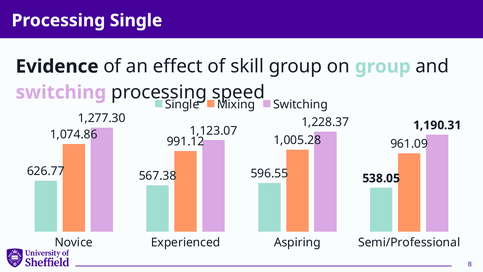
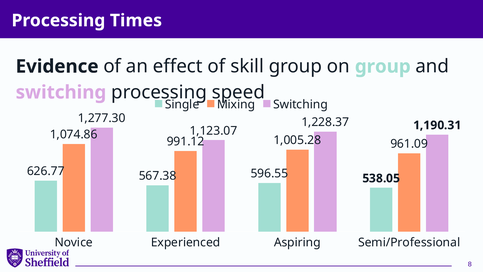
Processing Single: Single -> Times
